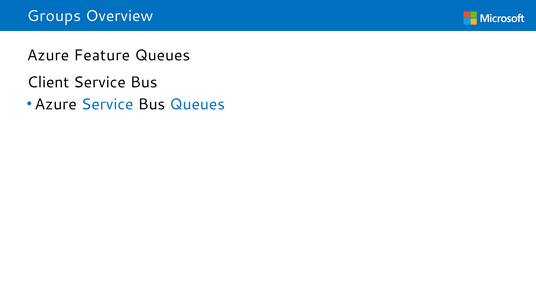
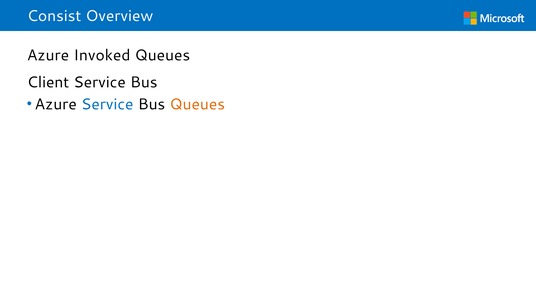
Groups: Groups -> Consist
Feature: Feature -> Invoked
Queues at (197, 104) colour: blue -> orange
